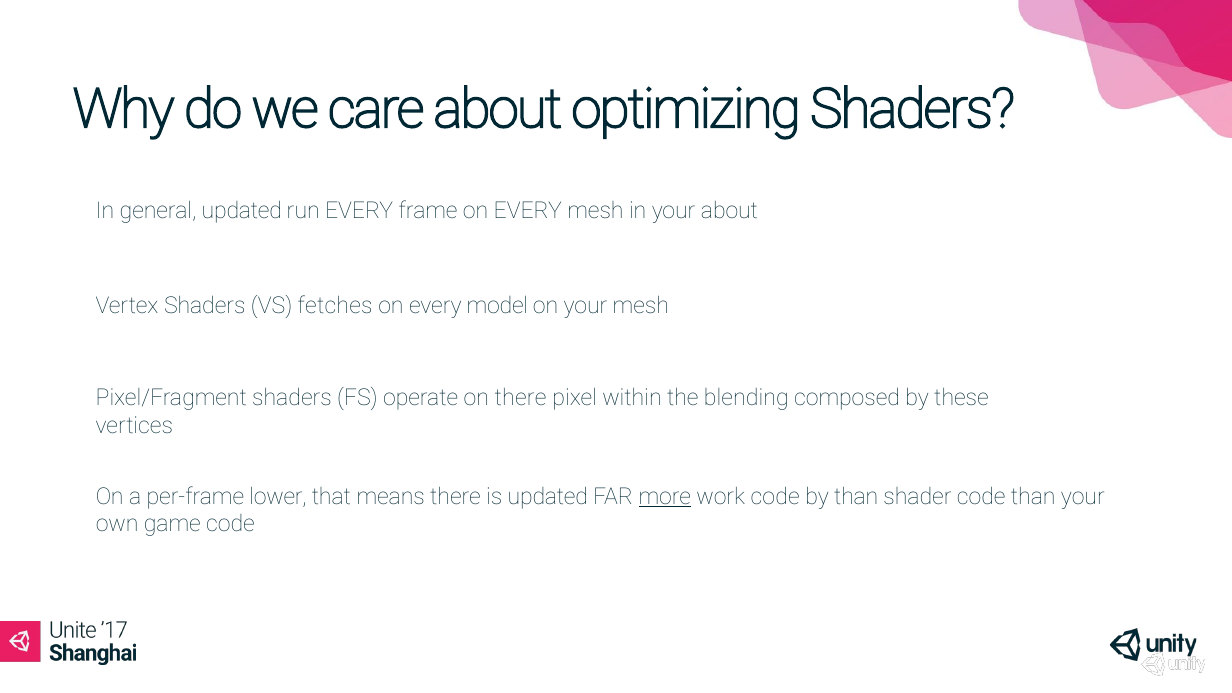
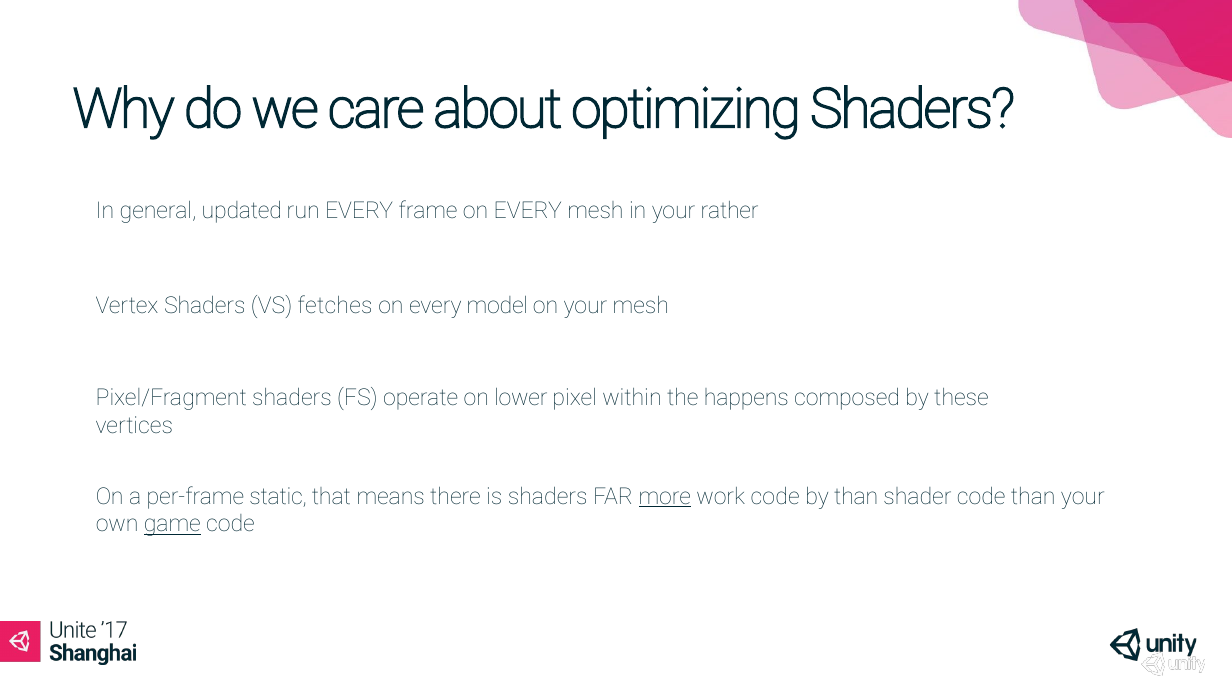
your about: about -> rather
on there: there -> lower
blending: blending -> happens
lower: lower -> static
is updated: updated -> shaders
game underline: none -> present
